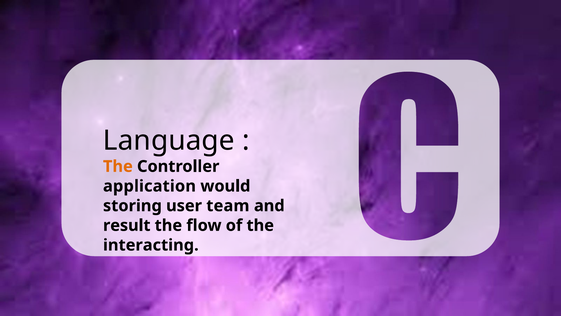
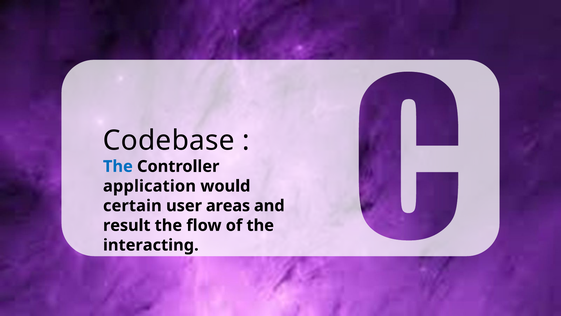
Language: Language -> Codebase
The at (118, 166) colour: orange -> blue
storing: storing -> certain
team: team -> areas
